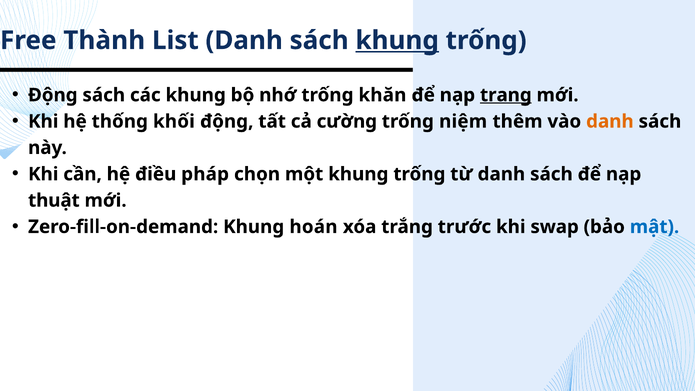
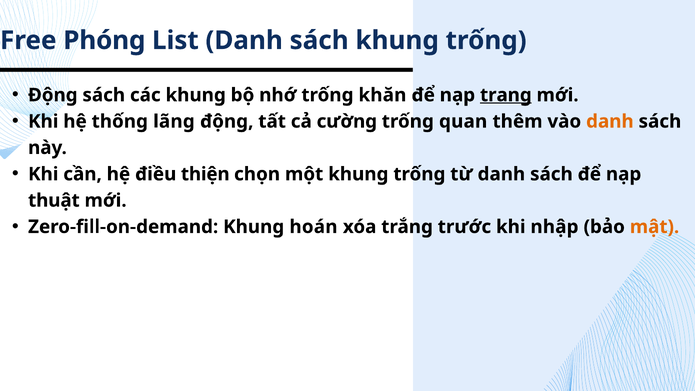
Thành: Thành -> Phóng
khung at (397, 40) underline: present -> none
khối: khối -> lãng
niệm: niệm -> quan
pháp: pháp -> thiện
swap: swap -> nhập
mật colour: blue -> orange
